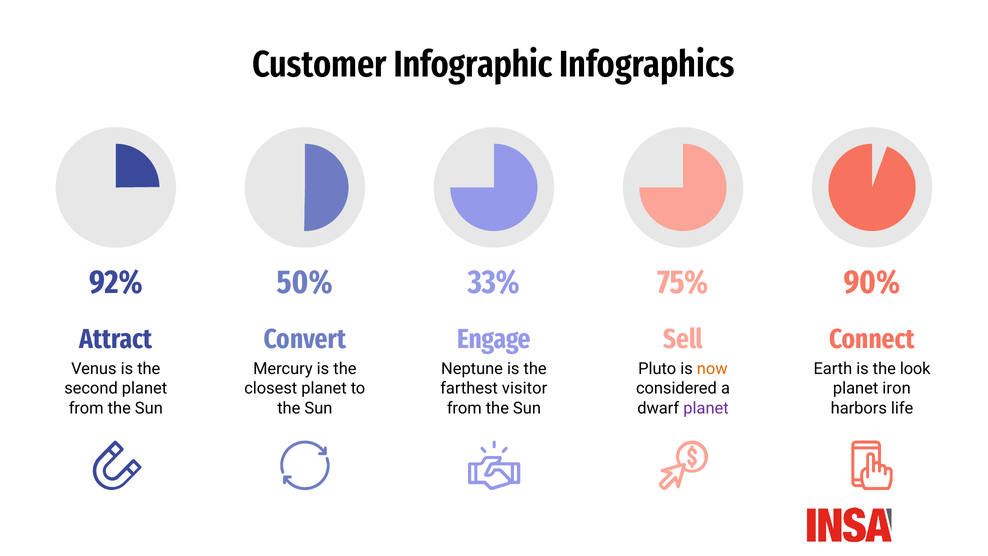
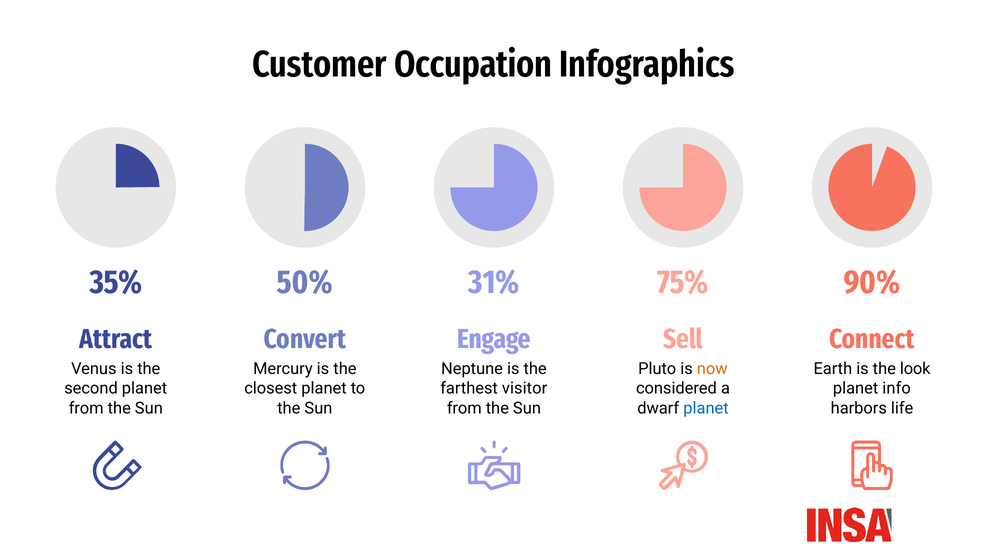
Infographic: Infographic -> Occupation
92%: 92% -> 35%
33%: 33% -> 31%
iron: iron -> info
planet at (706, 408) colour: purple -> blue
